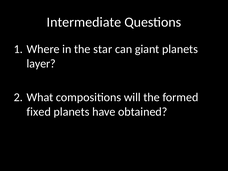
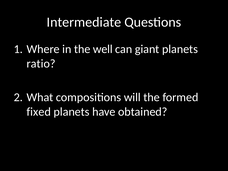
star: star -> well
layer: layer -> ratio
